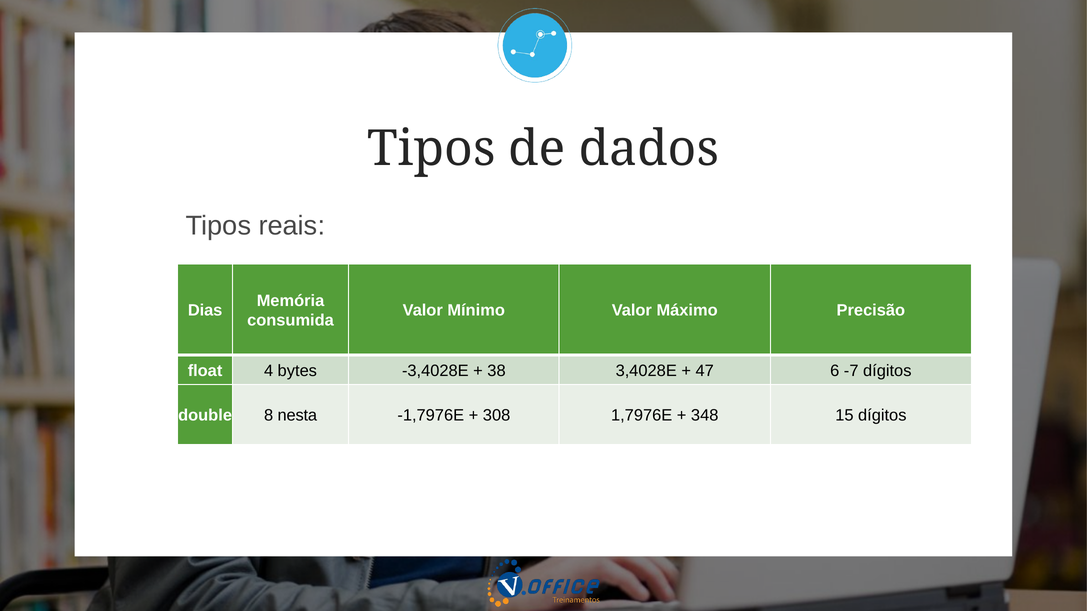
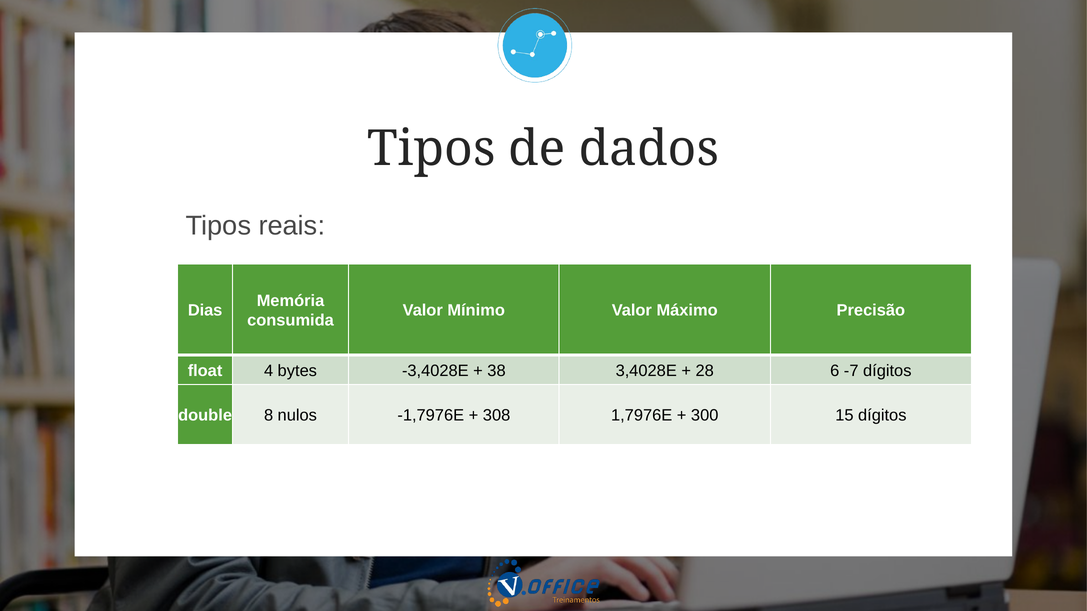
47: 47 -> 28
nesta: nesta -> nulos
348: 348 -> 300
